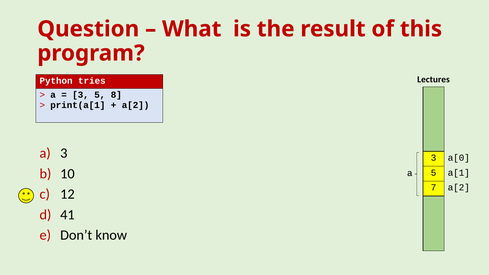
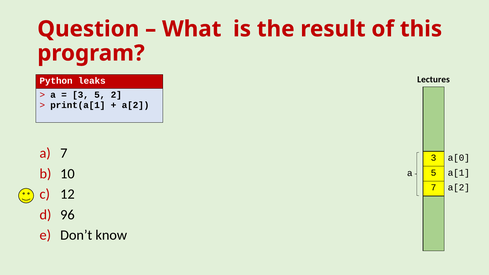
tries: tries -> leaks
8: 8 -> 2
3 at (64, 153): 3 -> 7
41: 41 -> 96
